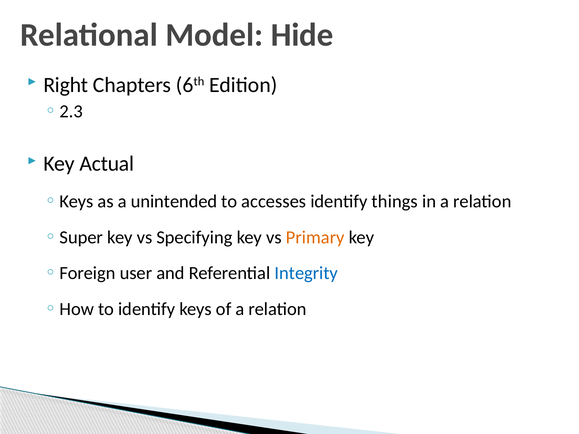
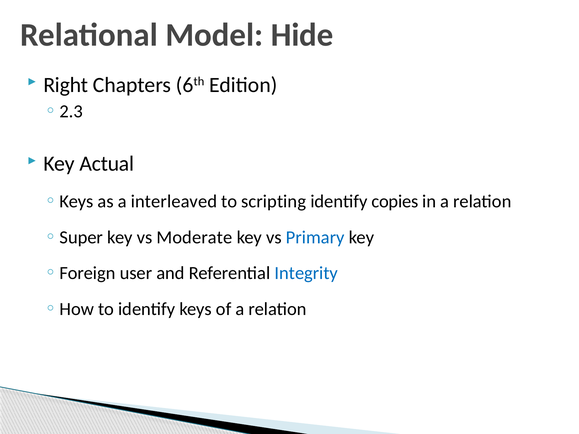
unintended: unintended -> interleaved
accesses: accesses -> scripting
things: things -> copies
Specifying: Specifying -> Moderate
Primary colour: orange -> blue
